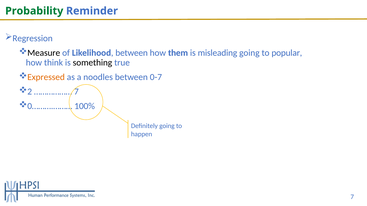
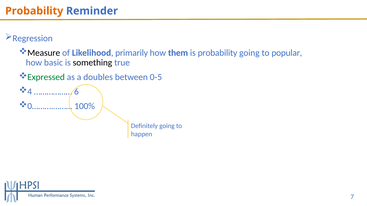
Probability at (34, 11) colour: green -> orange
Likelihood between: between -> primarily
is misleading: misleading -> probability
think: think -> basic
Expressed colour: orange -> green
noodles: noodles -> doubles
0-7: 0-7 -> 0-5
2: 2 -> 4
7 at (76, 92): 7 -> 6
